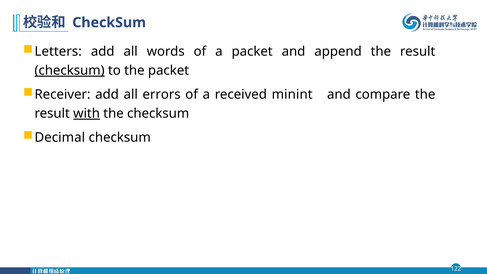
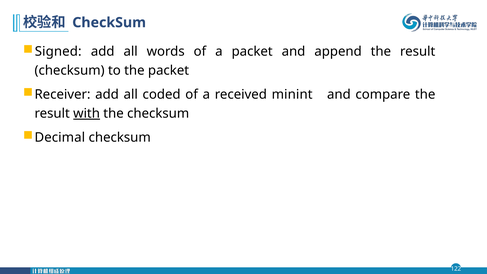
Letters: Letters -> Signed
checksum at (70, 70) underline: present -> none
errors: errors -> coded
